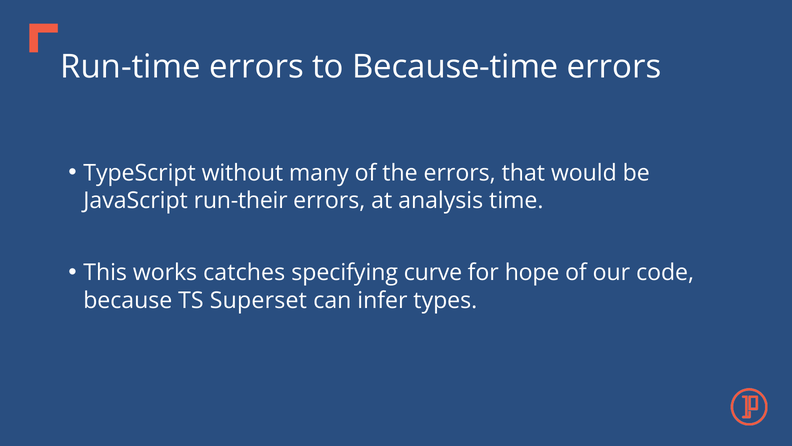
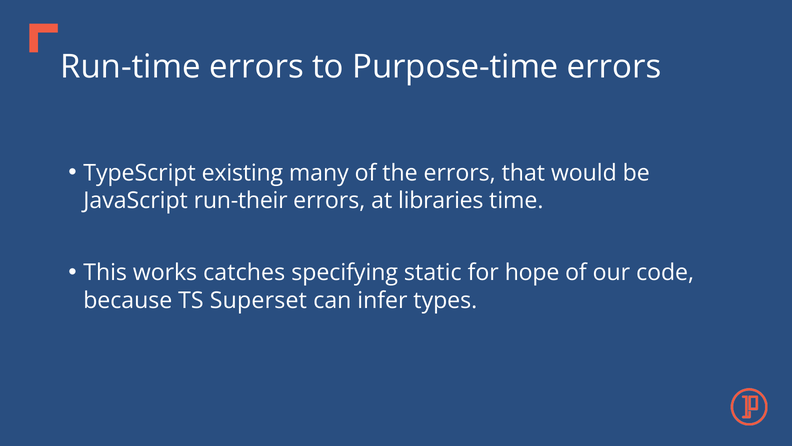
Because-time: Because-time -> Purpose-time
without: without -> existing
analysis: analysis -> libraries
curve: curve -> static
